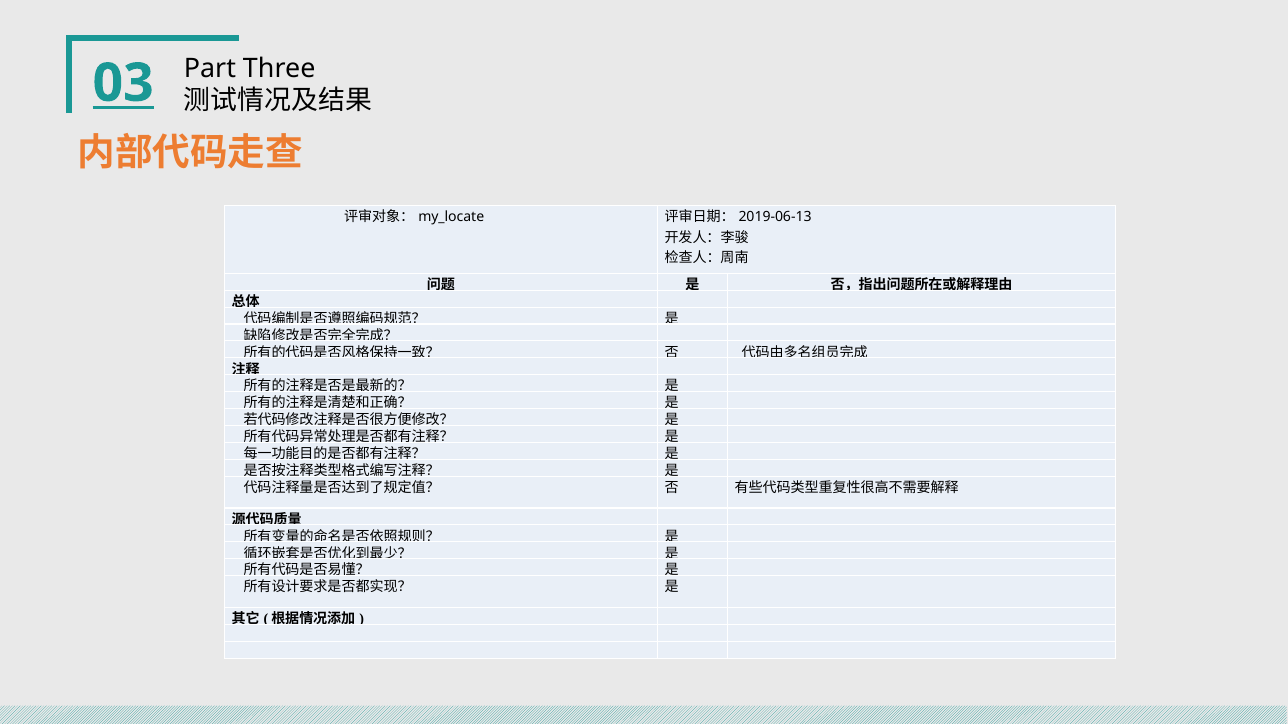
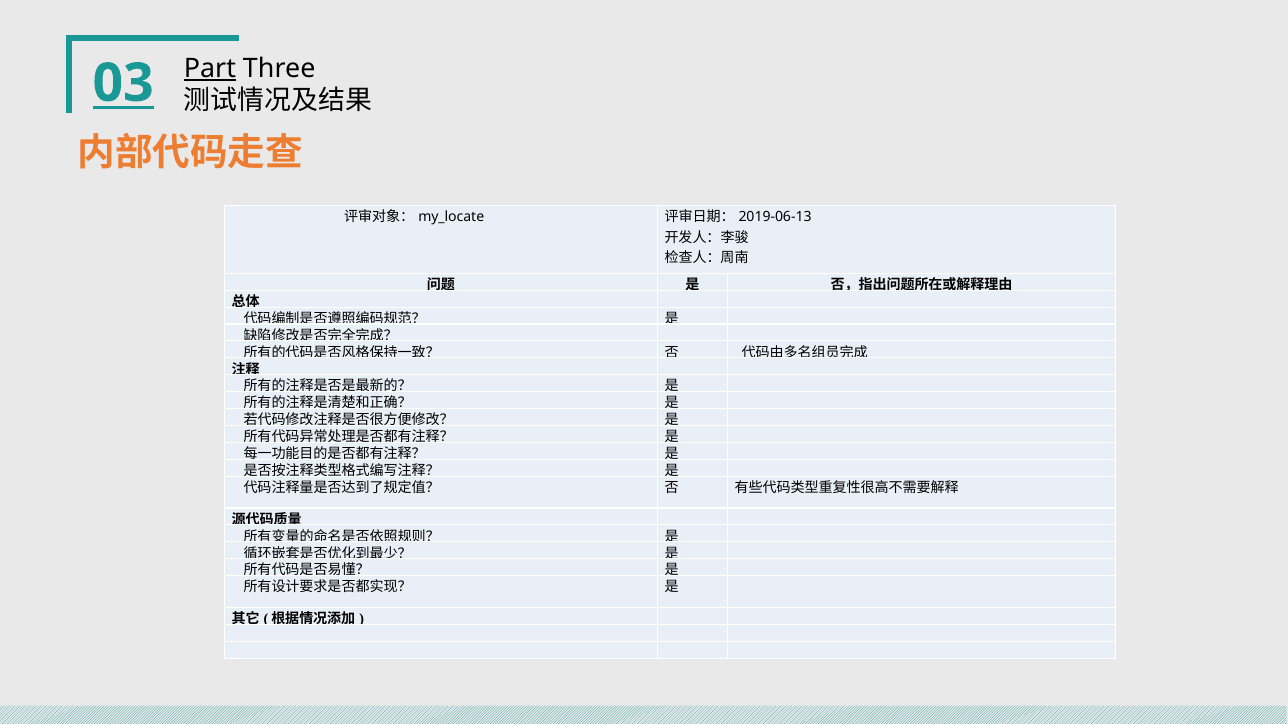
Part underline: none -> present
